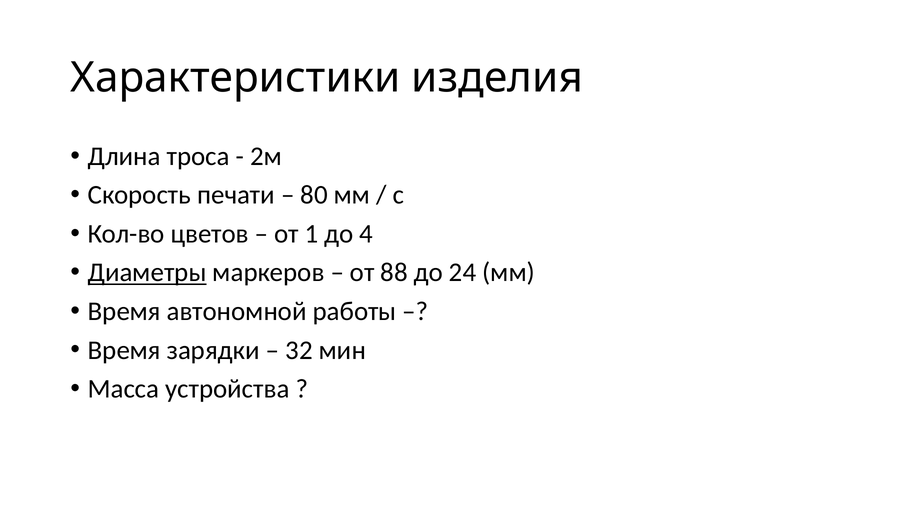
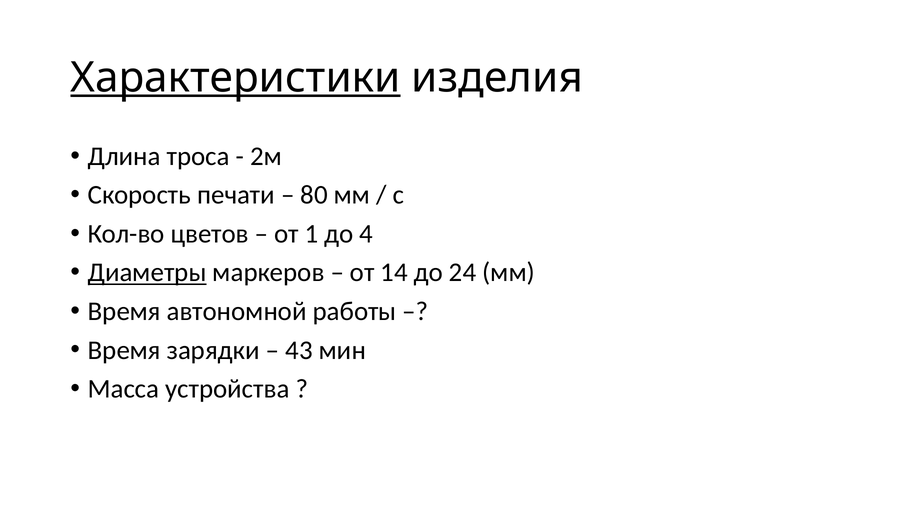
Характеристики underline: none -> present
88: 88 -> 14
32: 32 -> 43
